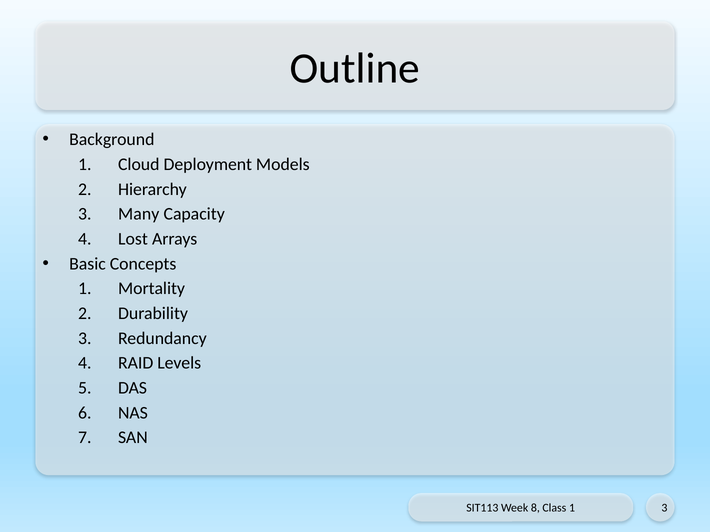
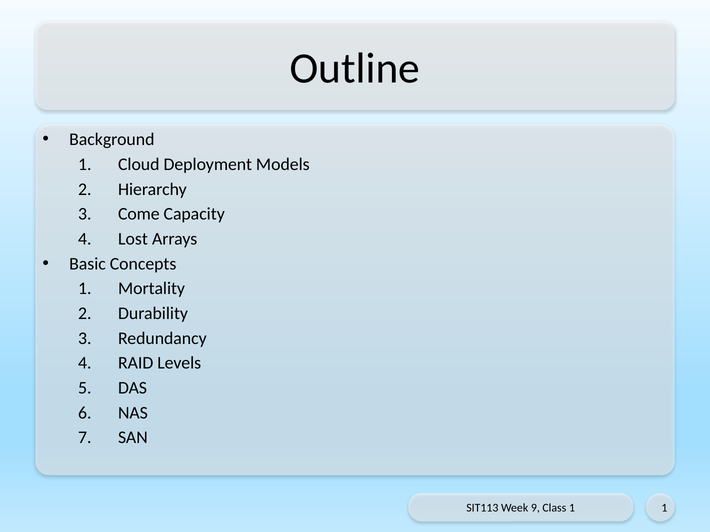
Many: Many -> Come
8: 8 -> 9
1 3: 3 -> 1
